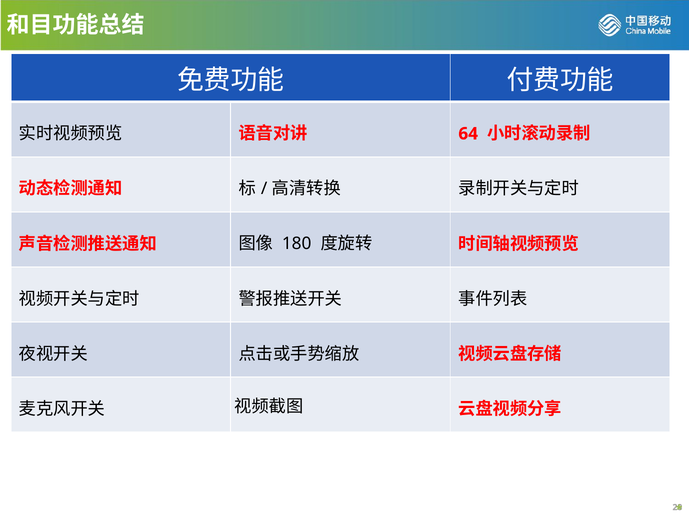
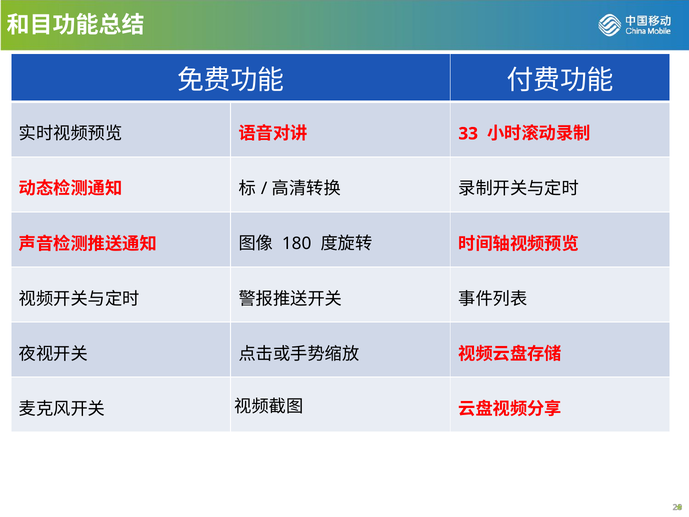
64: 64 -> 33
